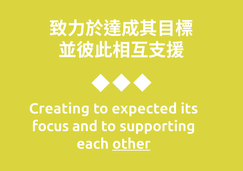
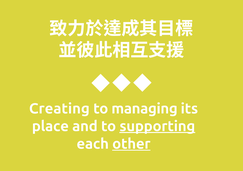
expected: expected -> managing
focus: focus -> place
supporting underline: none -> present
